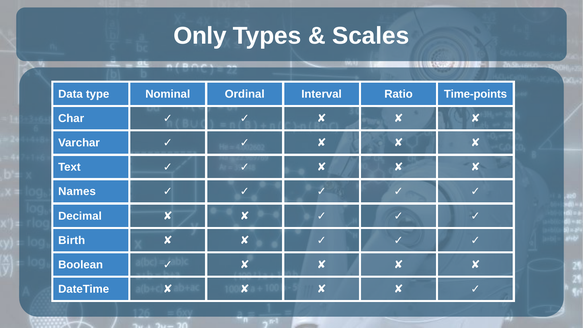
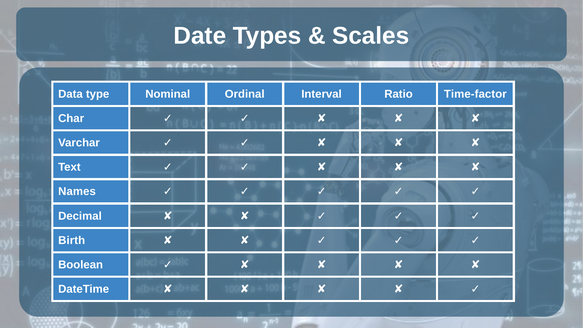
Only: Only -> Date
Time-points: Time-points -> Time-factor
